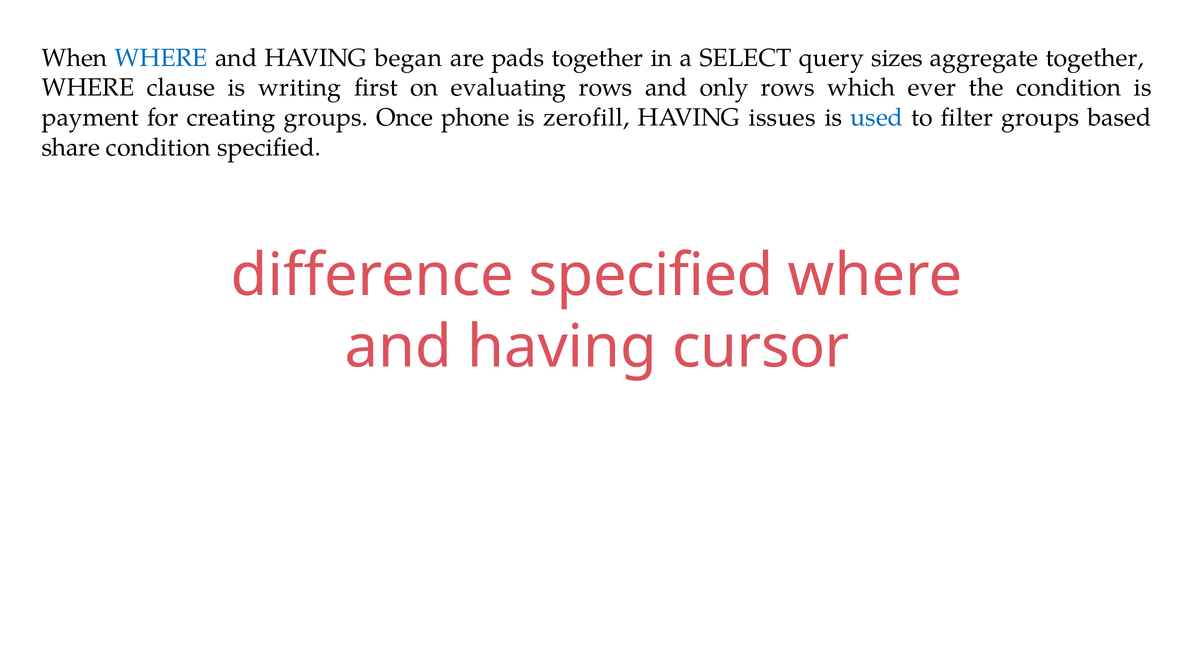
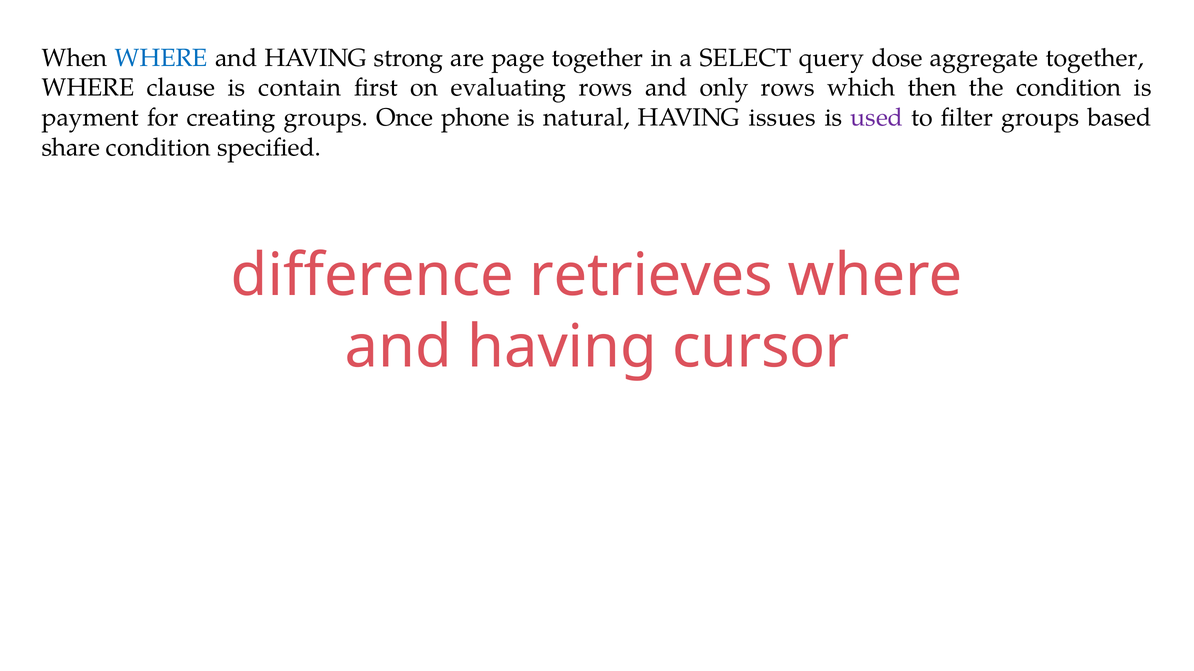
began: began -> strong
pads: pads -> page
sizes: sizes -> dose
writing: writing -> contain
ever: ever -> then
zerofill: zerofill -> natural
used colour: blue -> purple
difference specified: specified -> retrieves
